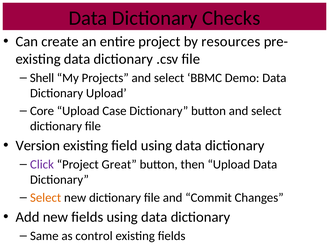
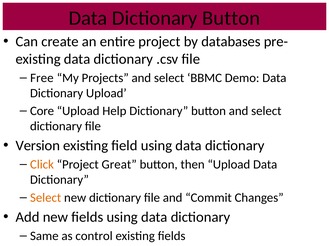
Data Dictionary Checks: Checks -> Button
resources: resources -> databases
Shell: Shell -> Free
Case: Case -> Help
Click colour: purple -> orange
